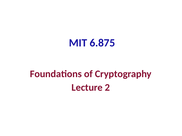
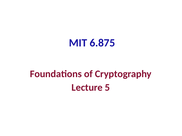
2: 2 -> 5
